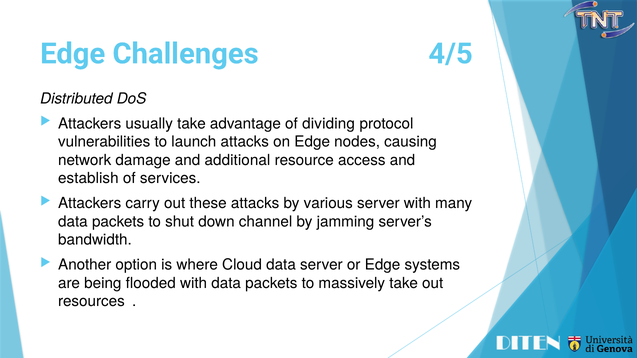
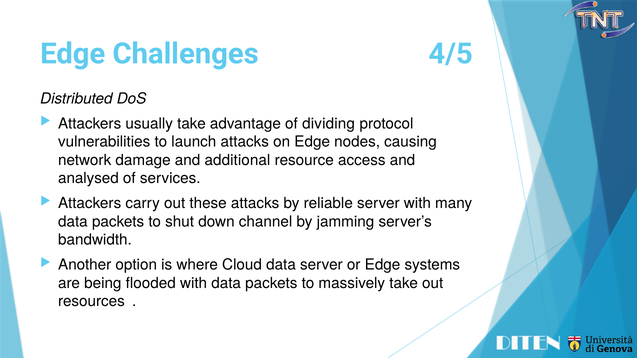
establish: establish -> analysed
various: various -> reliable
